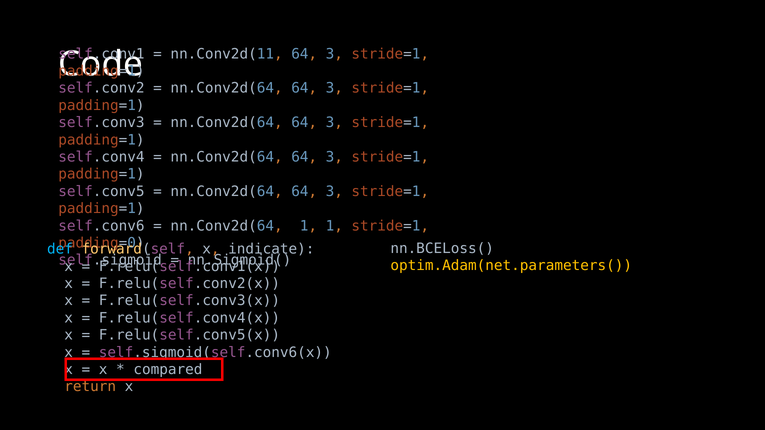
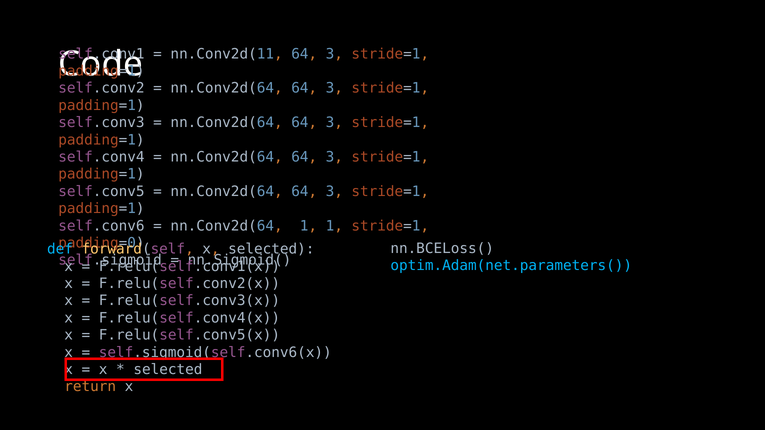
x indicate: indicate -> selected
optim.Adam(net.parameters( colour: yellow -> light blue
compared at (168, 370): compared -> selected
